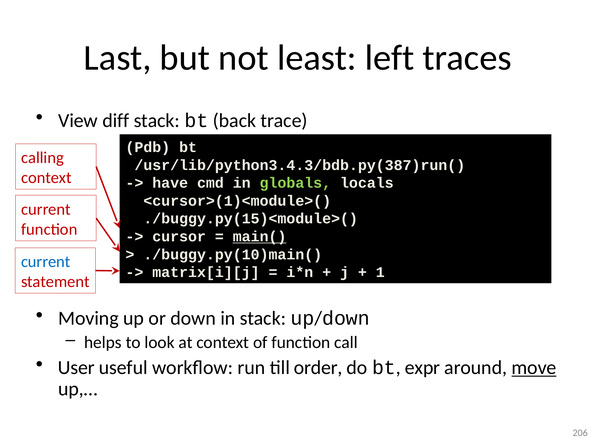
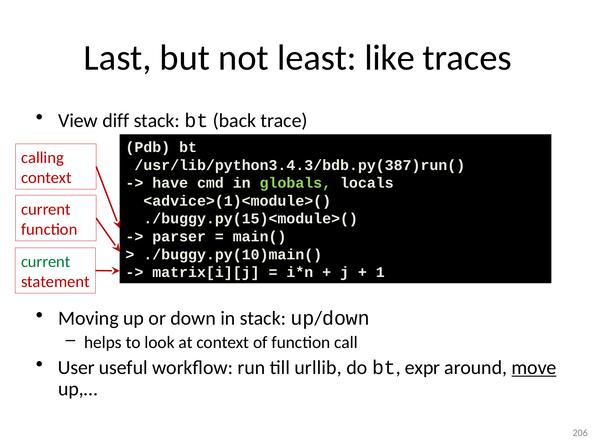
left: left -> like
<cursor>(1)<module>(: <cursor>(1)<module>( -> <advice>(1)<module>(
cursor: cursor -> parser
main( underline: present -> none
current at (46, 262) colour: blue -> green
order: order -> urllib
